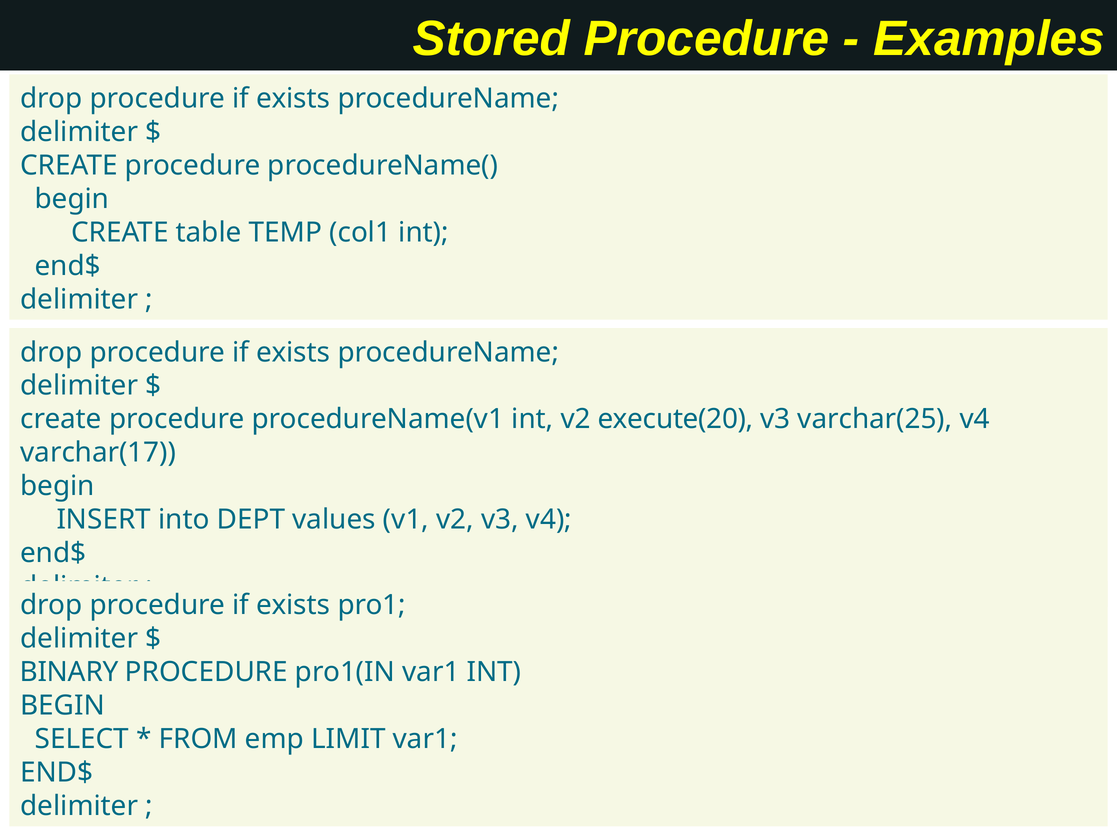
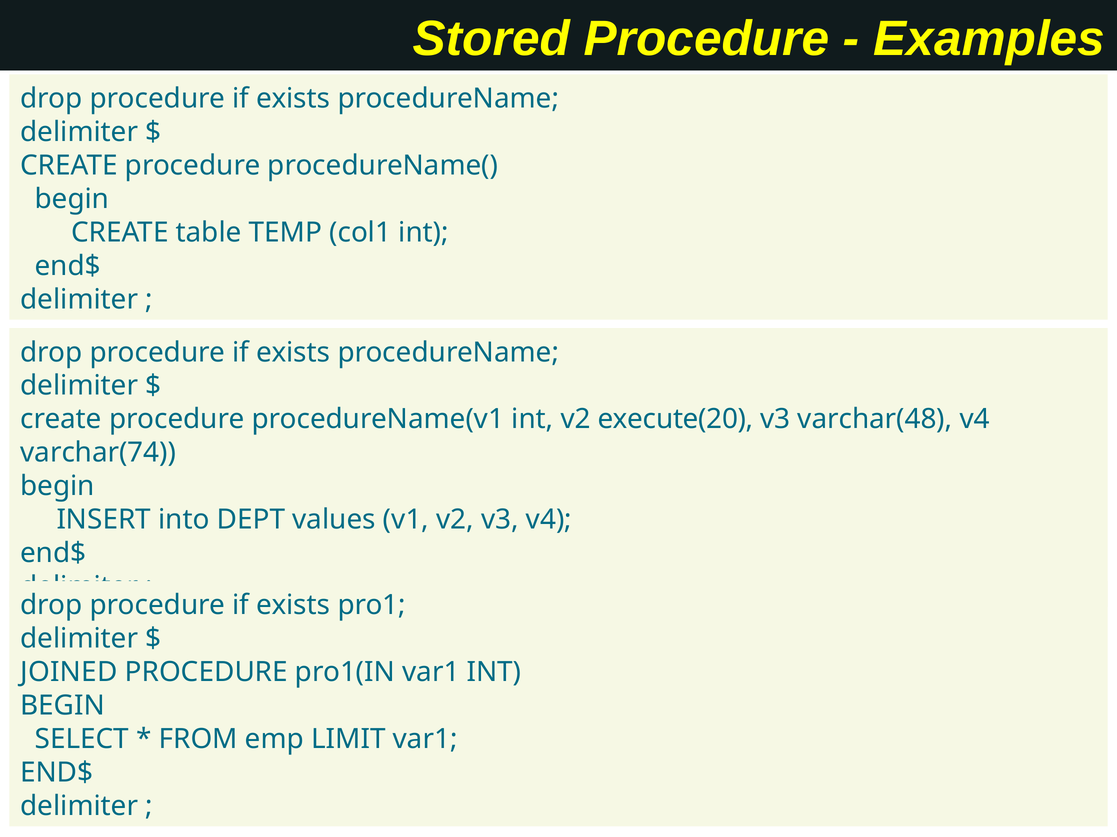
varchar(25: varchar(25 -> varchar(48
varchar(17: varchar(17 -> varchar(74
BINARY: BINARY -> JOINED
